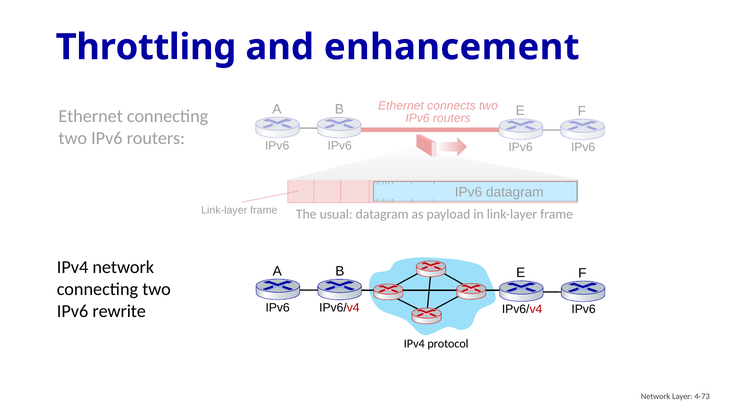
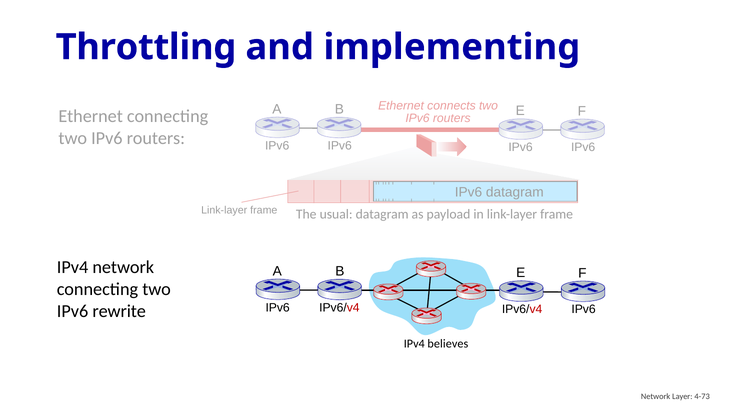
enhancement: enhancement -> implementing
protocol: protocol -> believes
